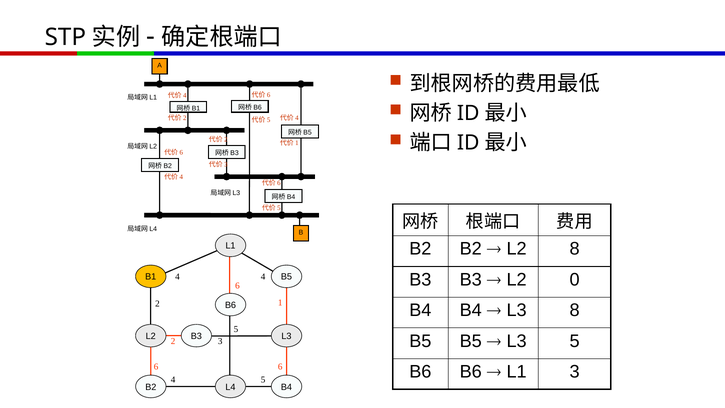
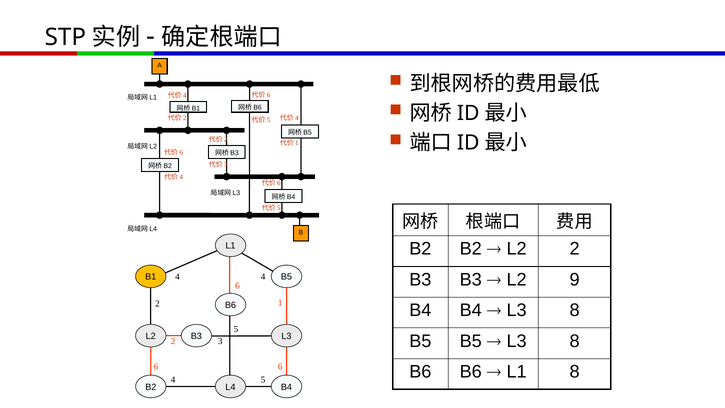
L2 8: 8 -> 2
0: 0 -> 9
5 at (575, 341): 5 -> 8
L1 3: 3 -> 8
